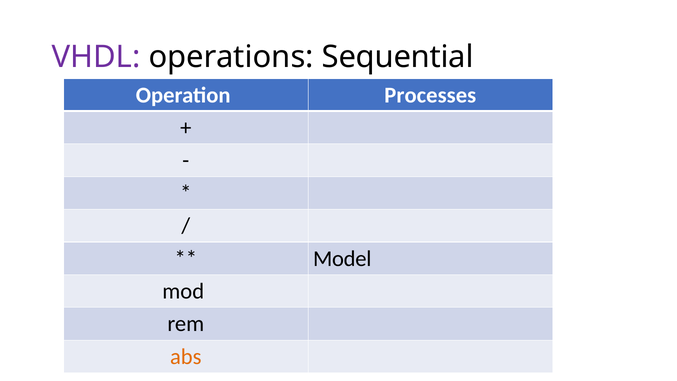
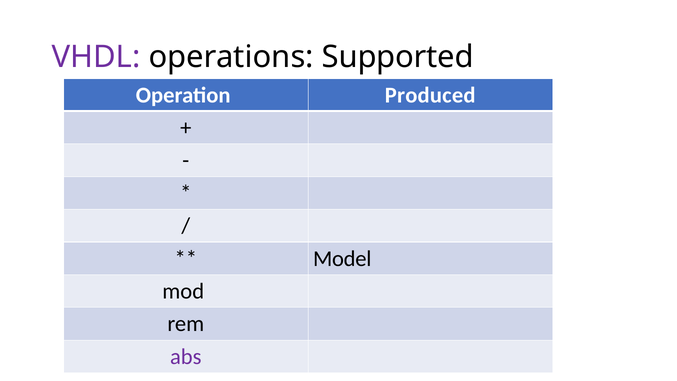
Sequential: Sequential -> Supported
Processes: Processes -> Produced
abs colour: orange -> purple
